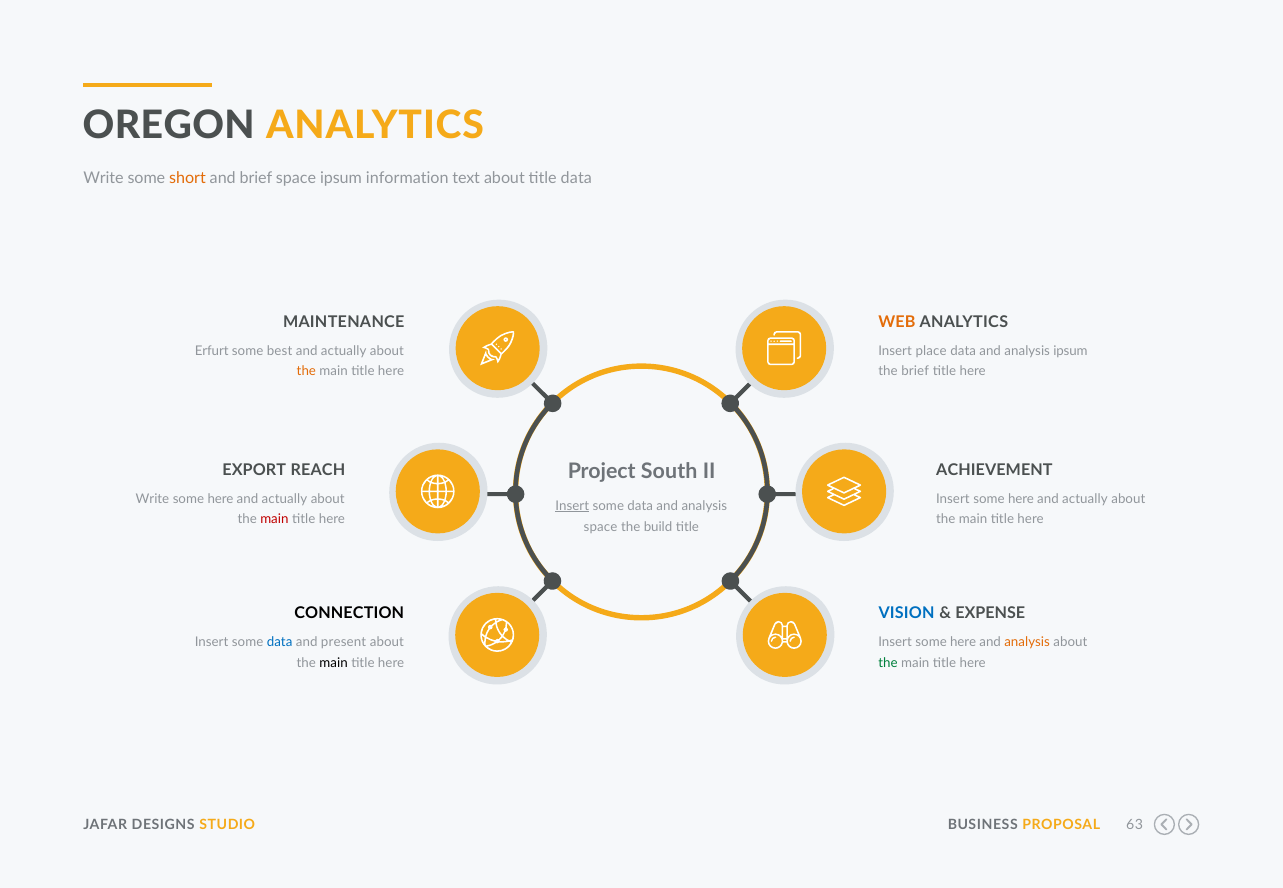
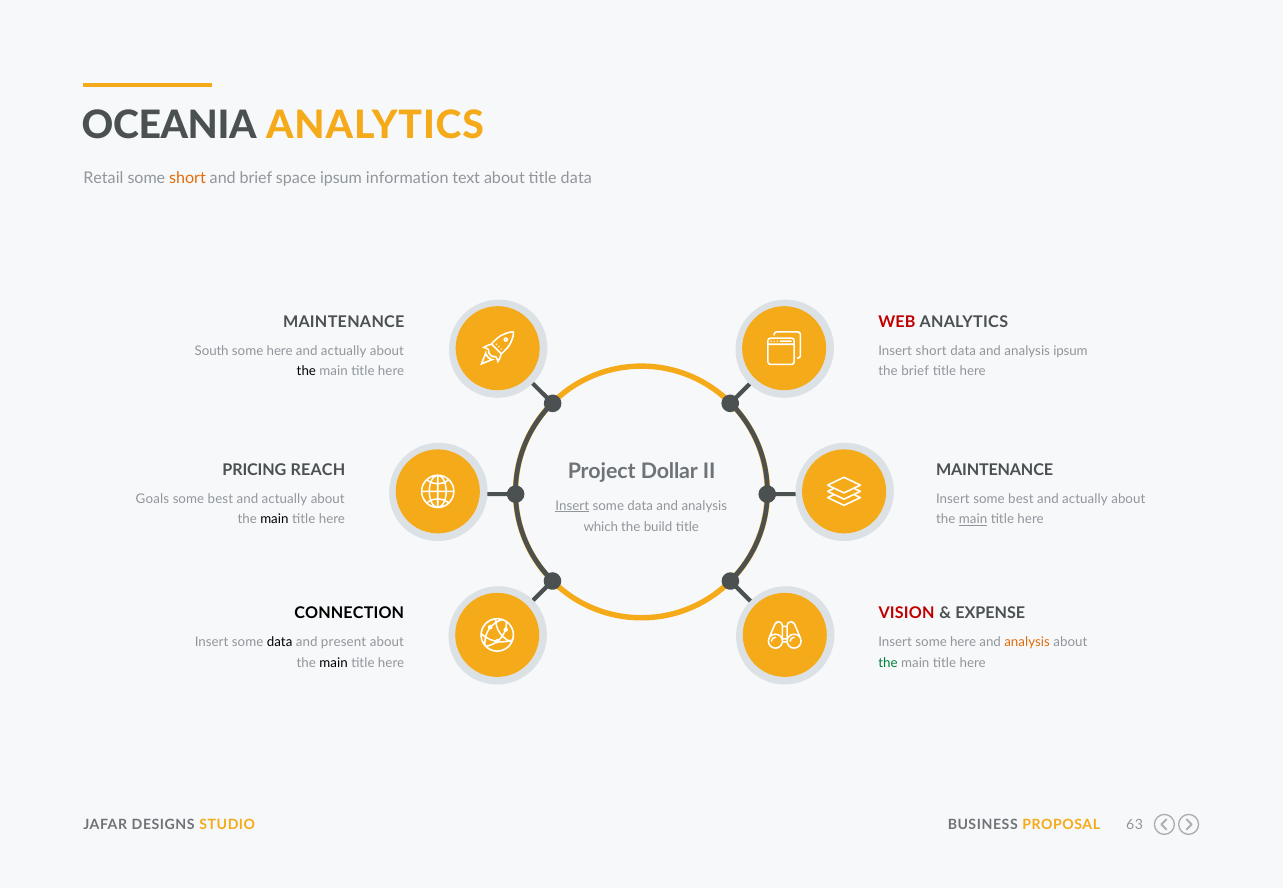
OREGON: OREGON -> OCEANIA
Write at (103, 178): Write -> Retail
WEB colour: orange -> red
Erfurt: Erfurt -> South
best at (280, 351): best -> here
Insert place: place -> short
the at (306, 372) colour: orange -> black
South: South -> Dollar
EXPORT: EXPORT -> PRICING
ACHIEVEMENT at (994, 470): ACHIEVEMENT -> MAINTENANCE
Write at (152, 499): Write -> Goals
here at (221, 499): here -> best
here at (1021, 499): here -> best
main at (274, 520) colour: red -> black
main at (973, 520) underline: none -> present
space at (601, 527): space -> which
VISION colour: blue -> red
data at (280, 642) colour: blue -> black
